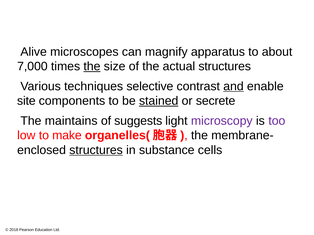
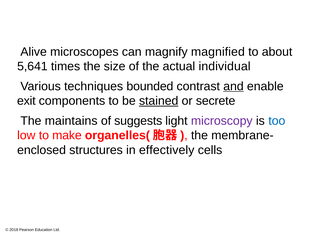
apparatus: apparatus -> magnified
7,000: 7,000 -> 5,641
the at (92, 67) underline: present -> none
actual structures: structures -> individual
selective: selective -> bounded
site: site -> exit
too colour: purple -> blue
structures at (96, 150) underline: present -> none
substance: substance -> effectively
